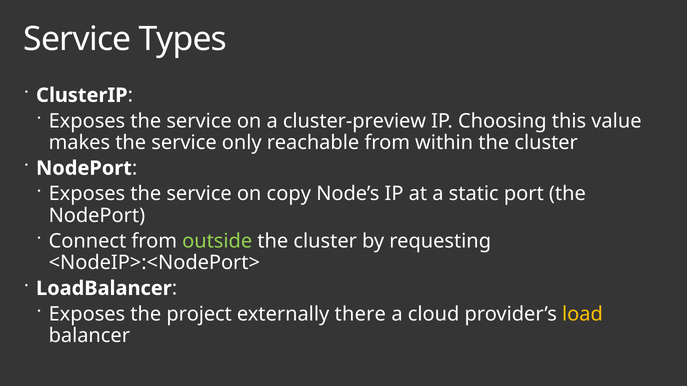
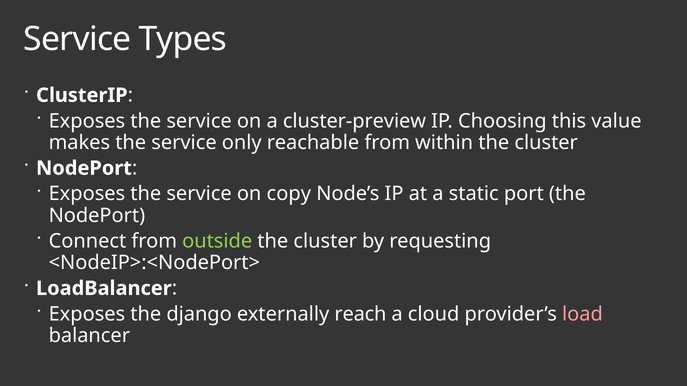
project: project -> django
there: there -> reach
load colour: yellow -> pink
